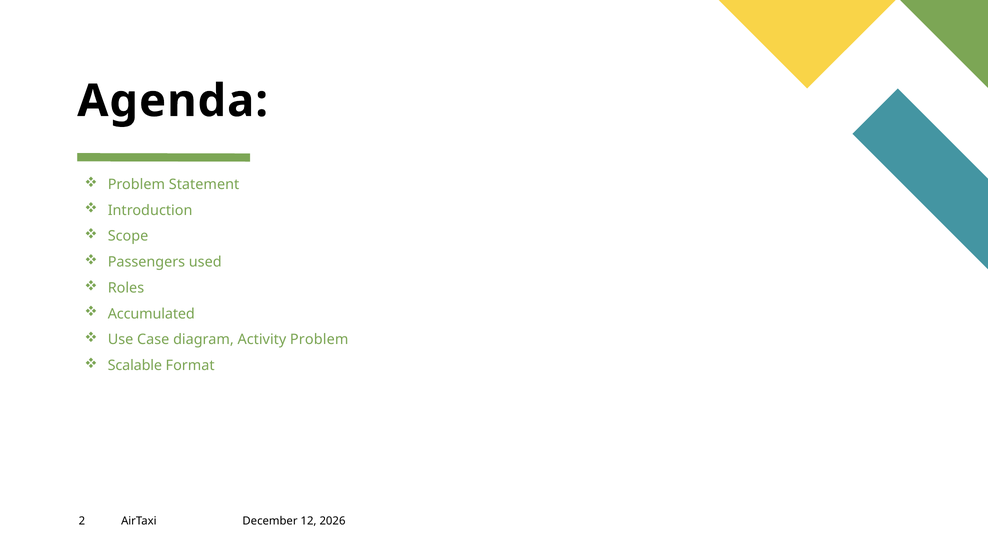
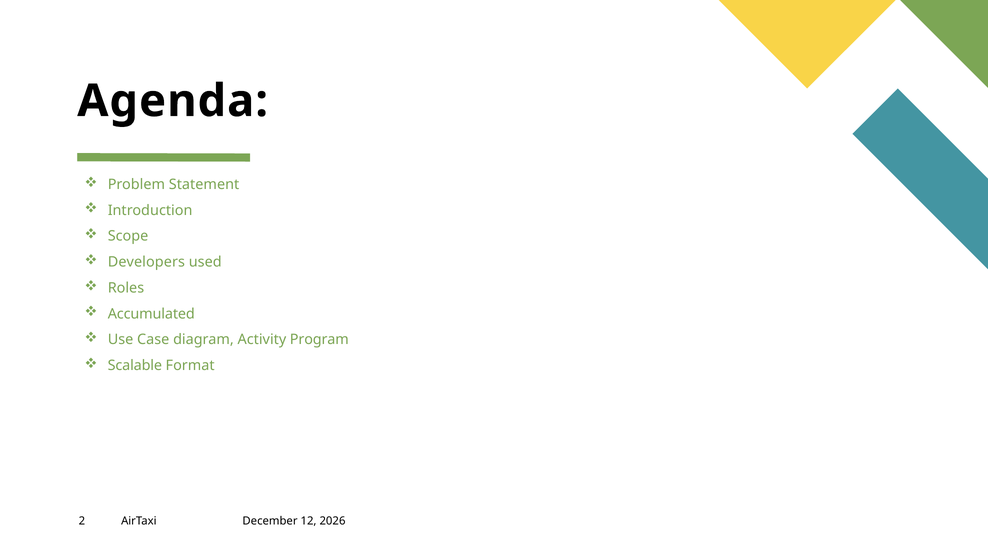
Passengers: Passengers -> Developers
Activity Problem: Problem -> Program
